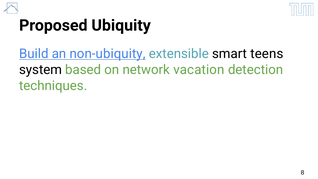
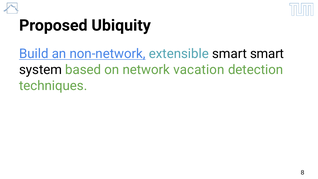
non-ubiquity: non-ubiquity -> non-network
smart teens: teens -> smart
